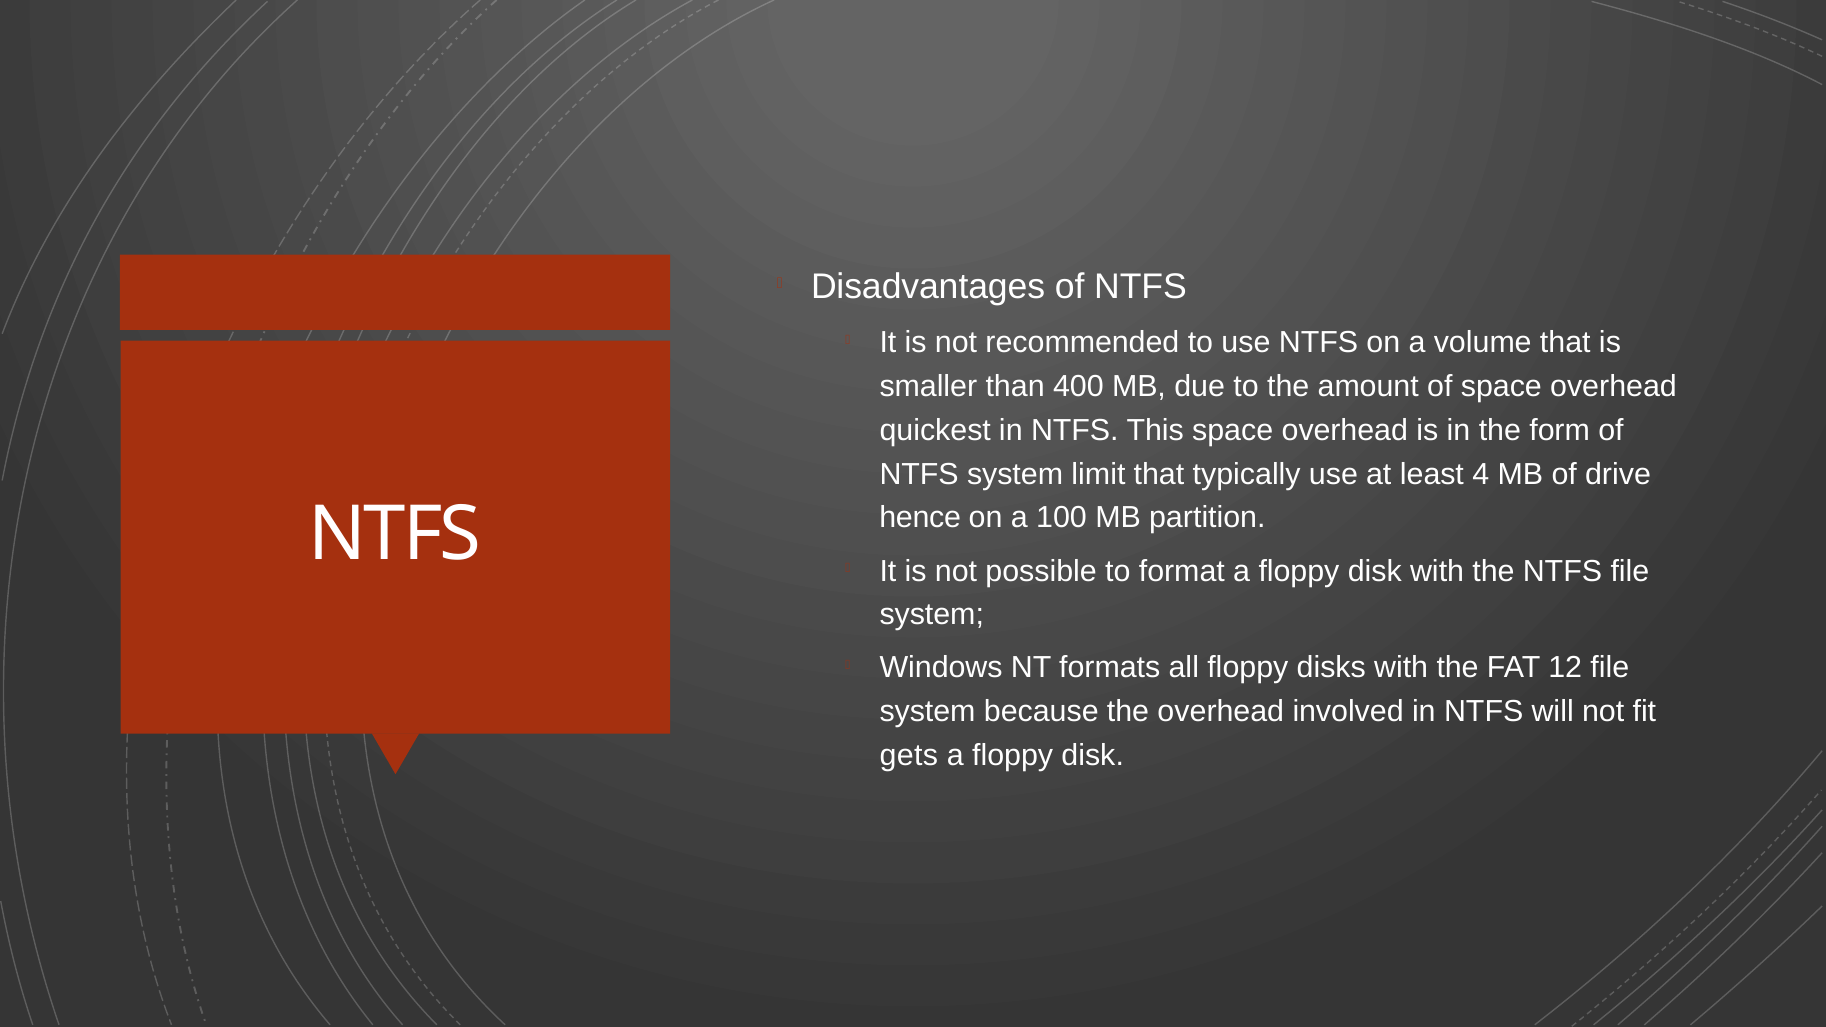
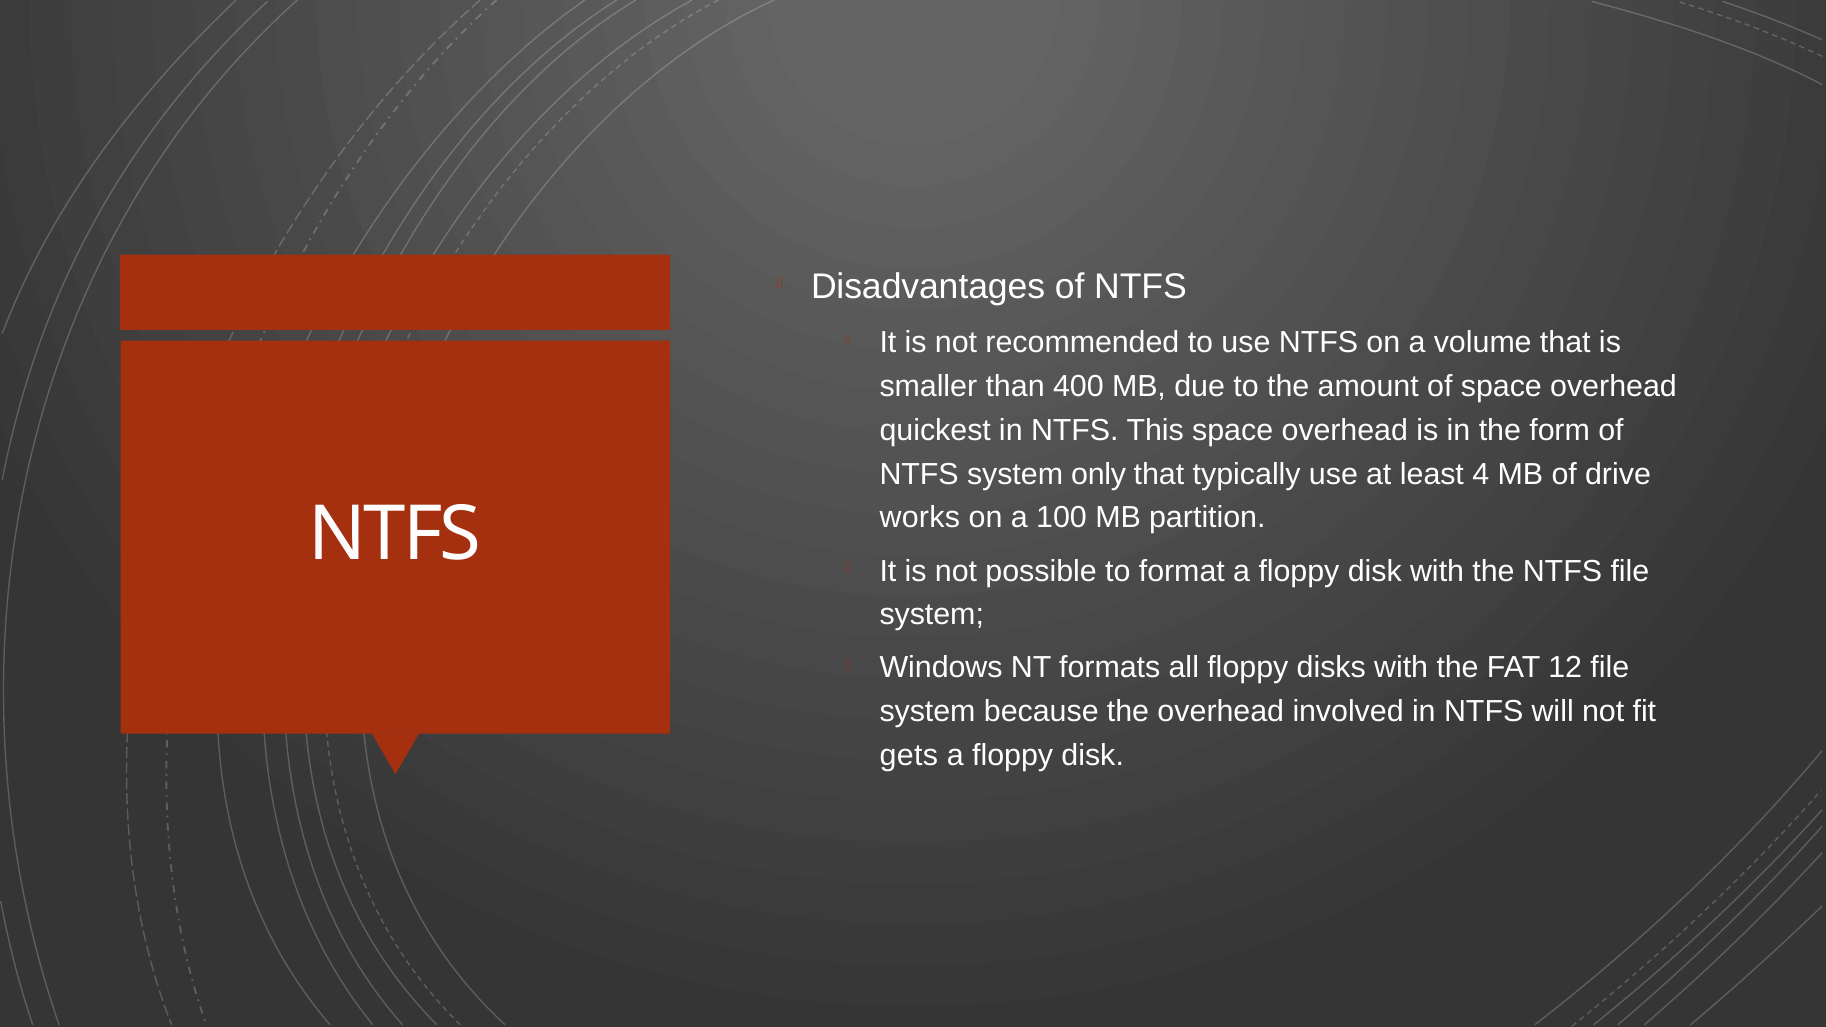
limit: limit -> only
hence: hence -> works
